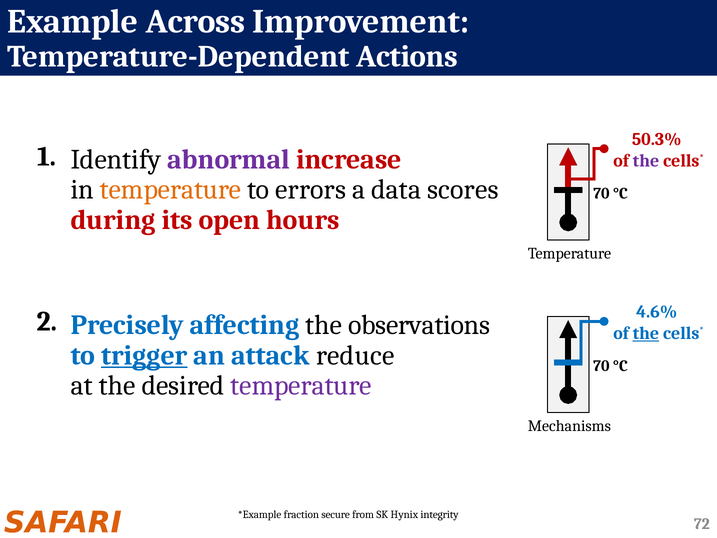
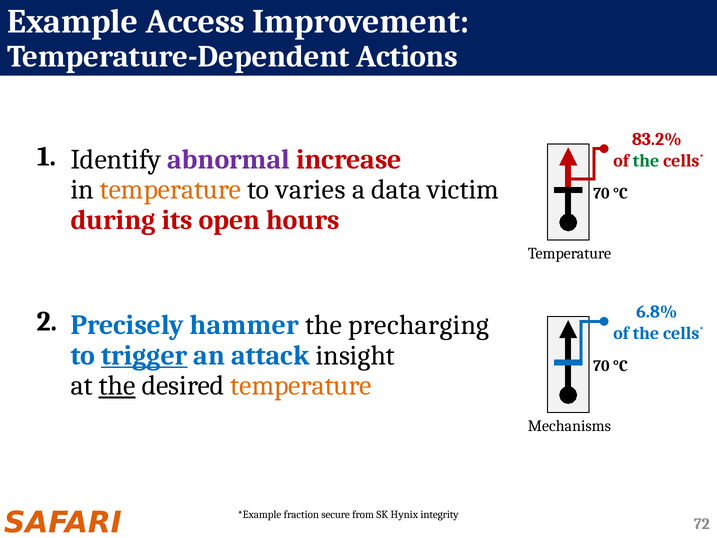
Across: Across -> Access
50.3%: 50.3% -> 83.2%
the at (646, 161) colour: purple -> green
errors: errors -> varies
scores: scores -> victim
4.6%: 4.6% -> 6.8%
affecting: affecting -> hammer
observations: observations -> precharging
the at (646, 333) underline: present -> none
reduce: reduce -> insight
the at (117, 385) underline: none -> present
temperature at (301, 385) colour: purple -> orange
